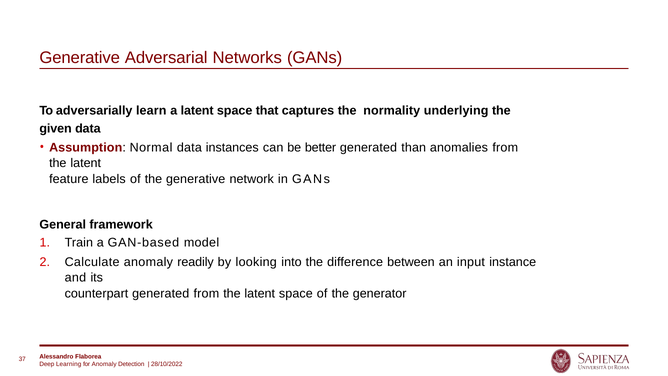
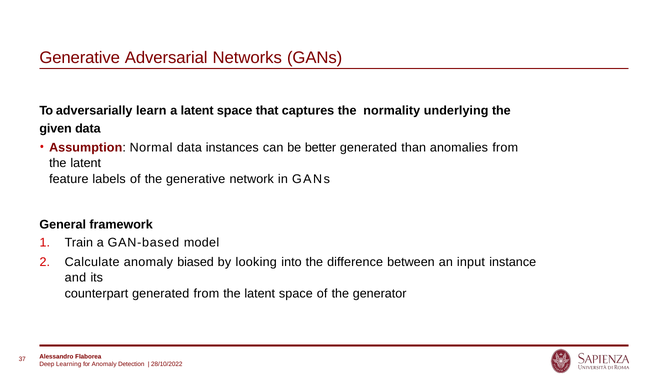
readily: readily -> biased
